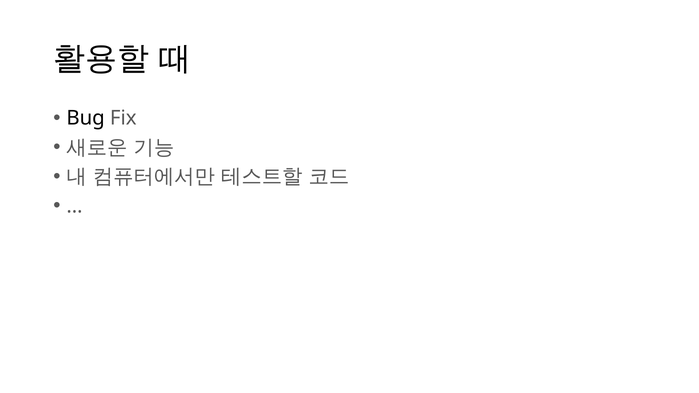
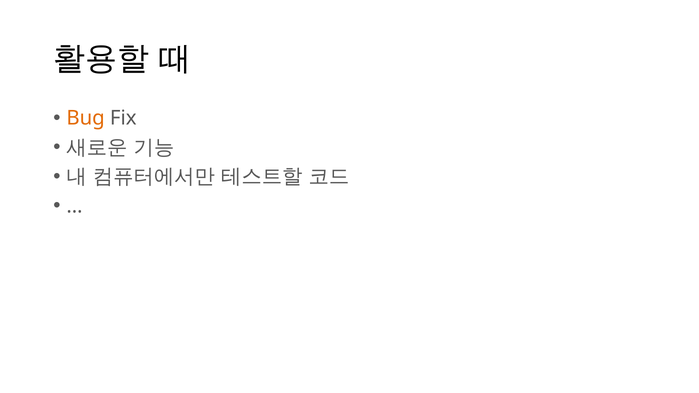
Bug colour: black -> orange
